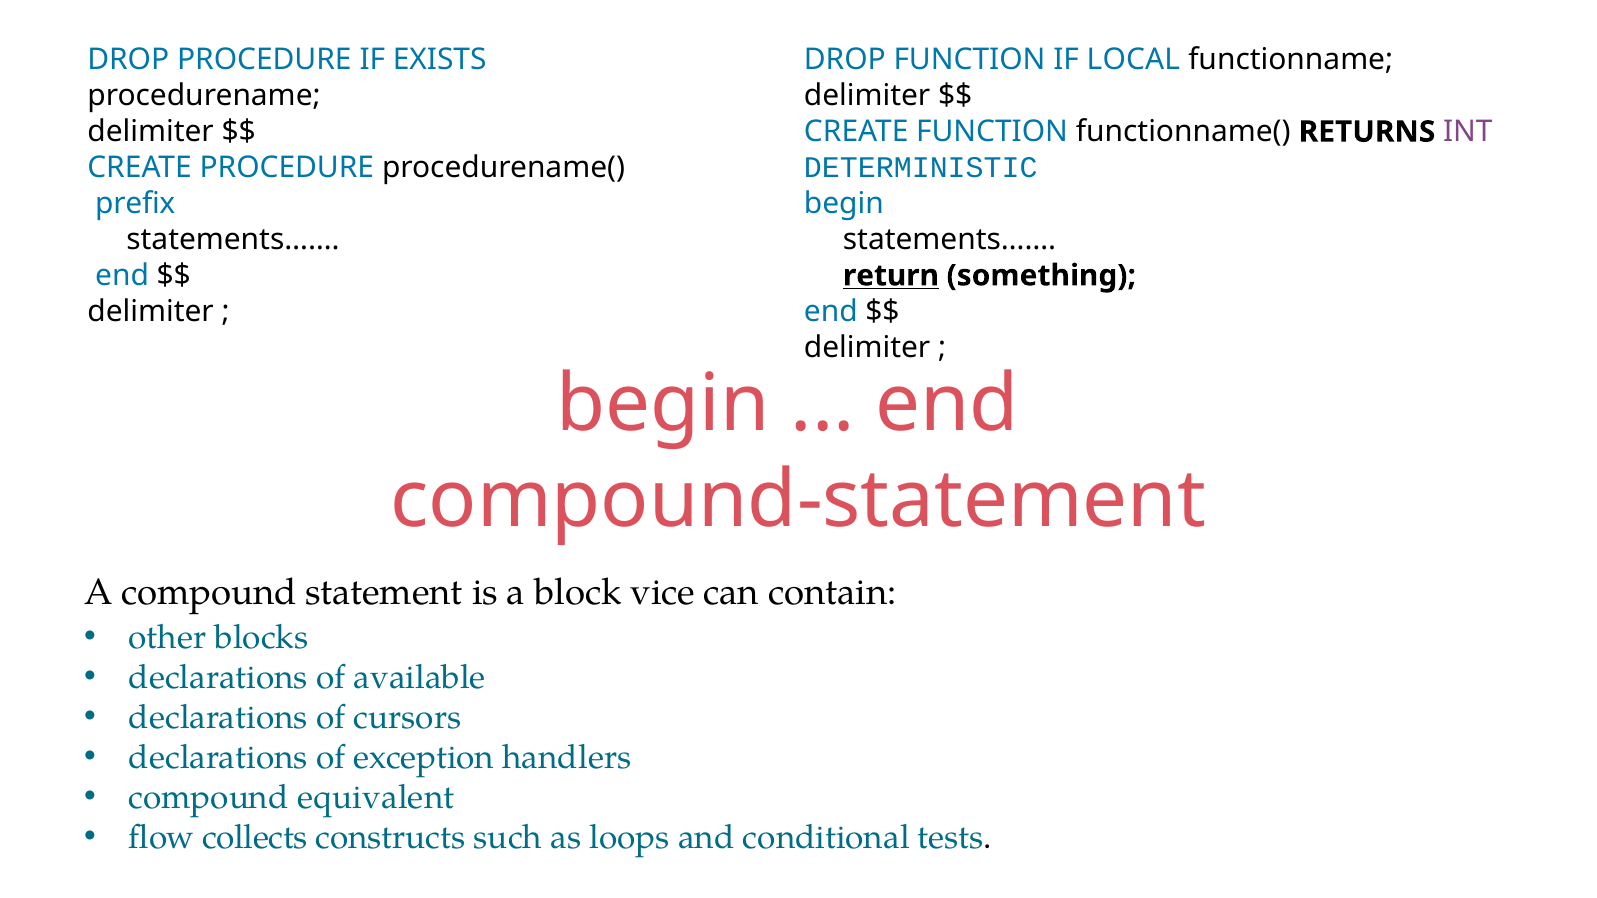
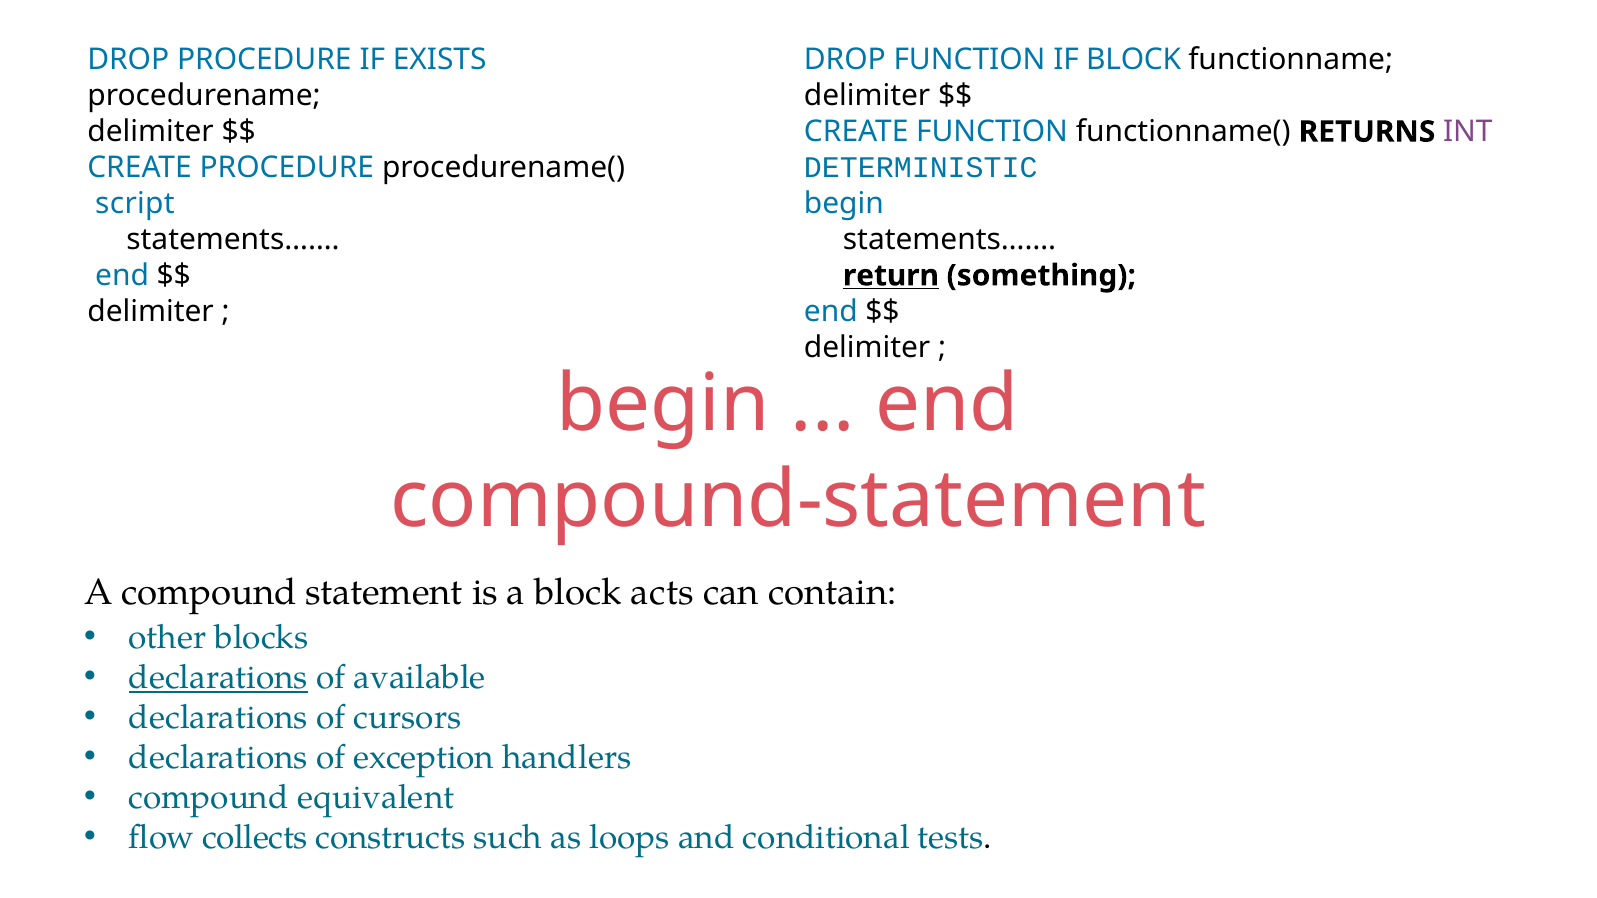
IF LOCAL: LOCAL -> BLOCK
prefix: prefix -> script
vice: vice -> acts
declarations at (218, 678) underline: none -> present
